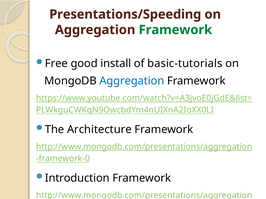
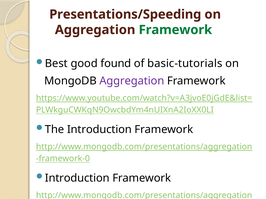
Free: Free -> Best
install: install -> found
Aggregation at (132, 81) colour: blue -> purple
The Architecture: Architecture -> Introduction
